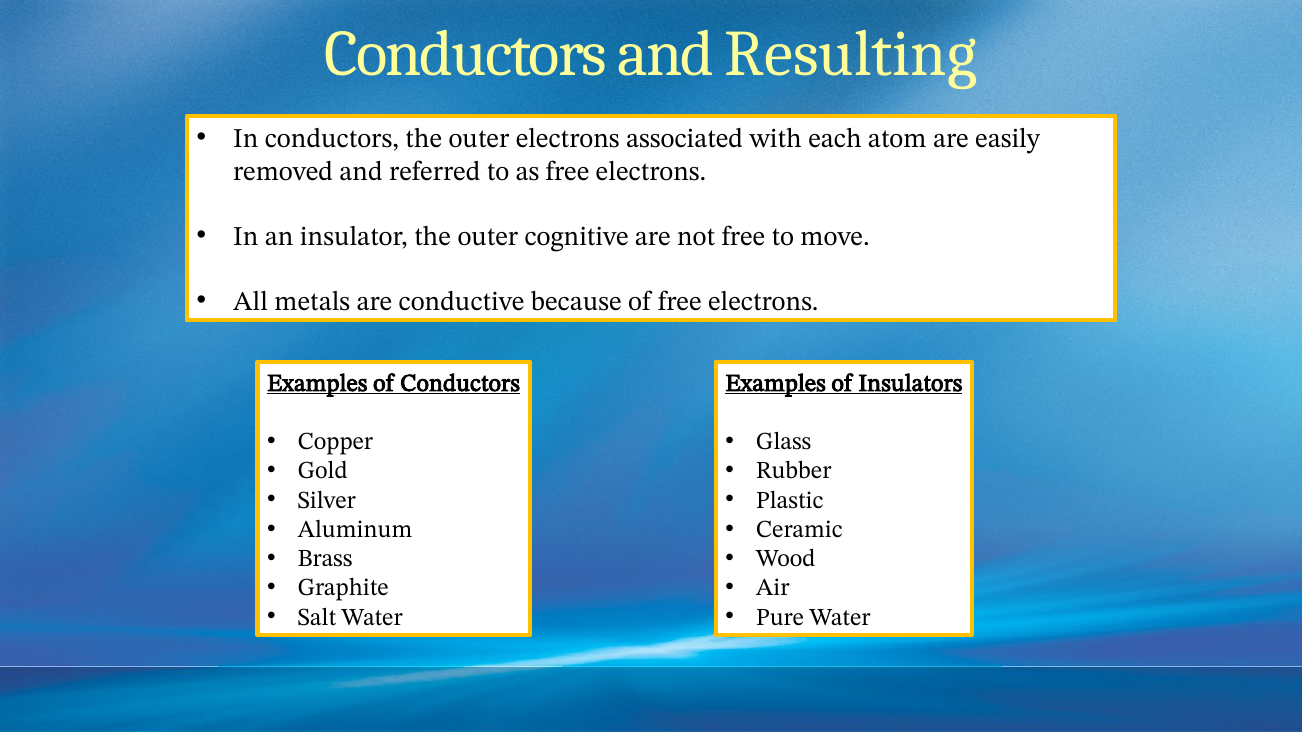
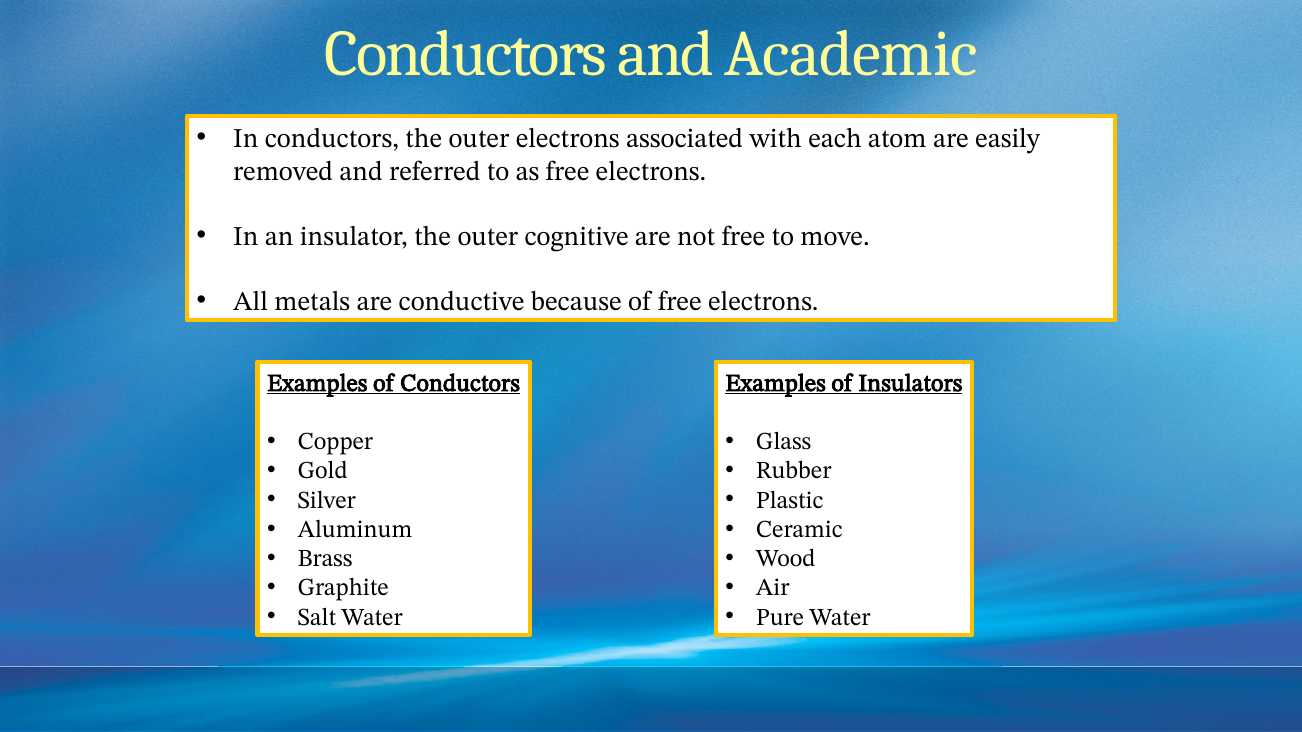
Resulting: Resulting -> Academic
